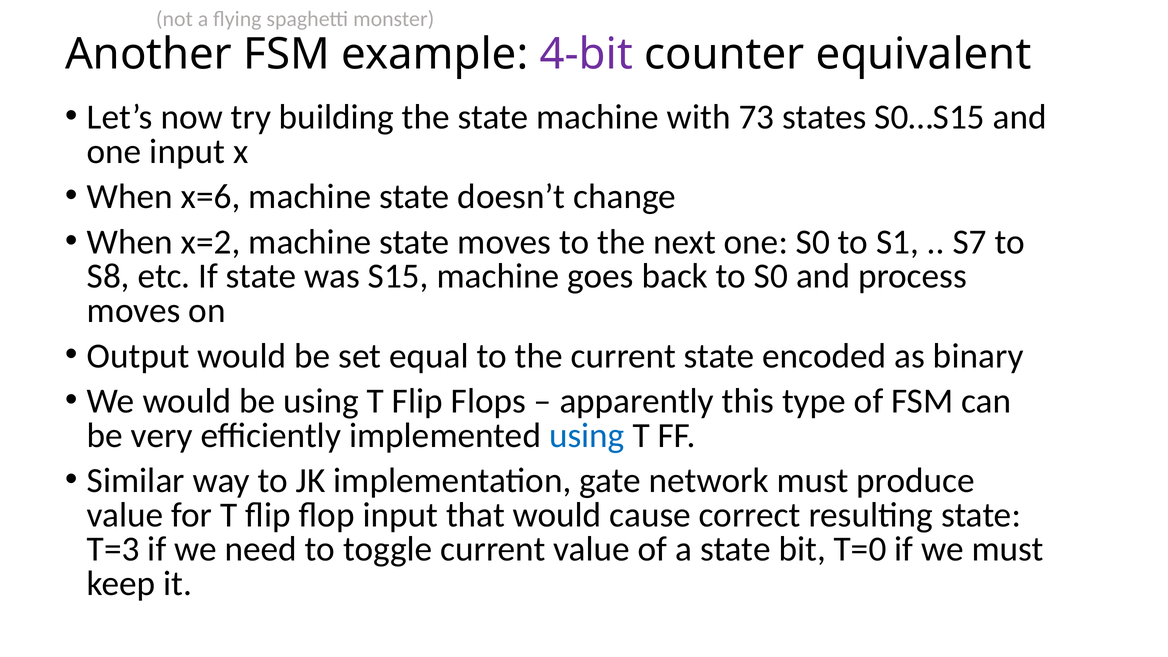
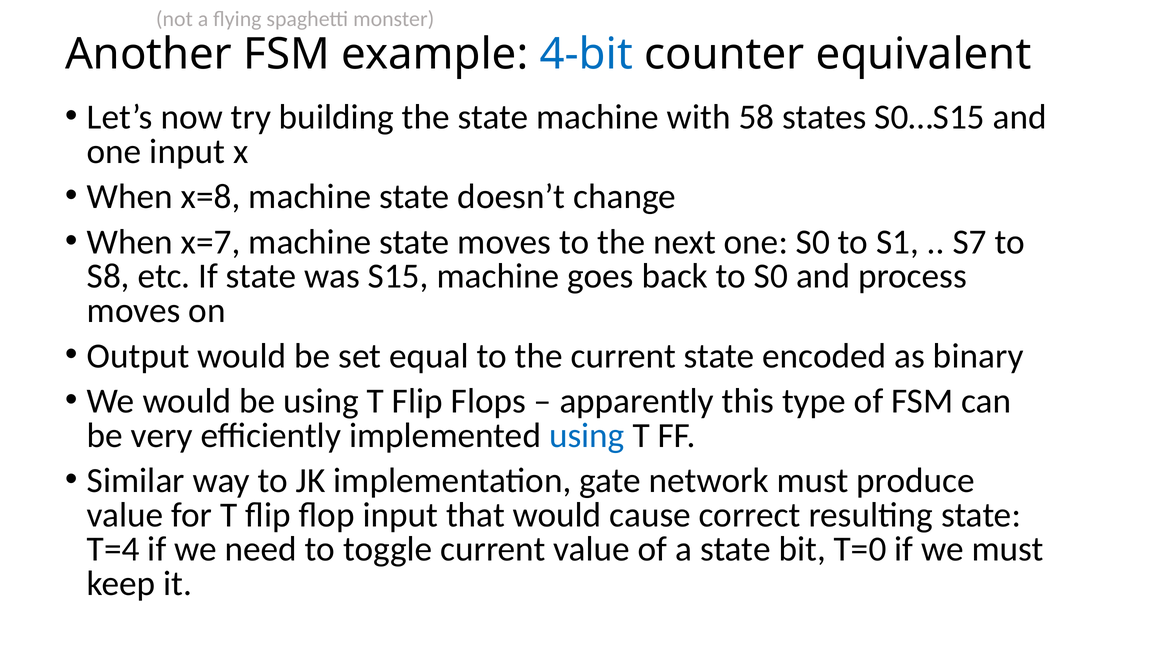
4-bit colour: purple -> blue
73: 73 -> 58
x=6: x=6 -> x=8
x=2: x=2 -> x=7
T=3: T=3 -> T=4
